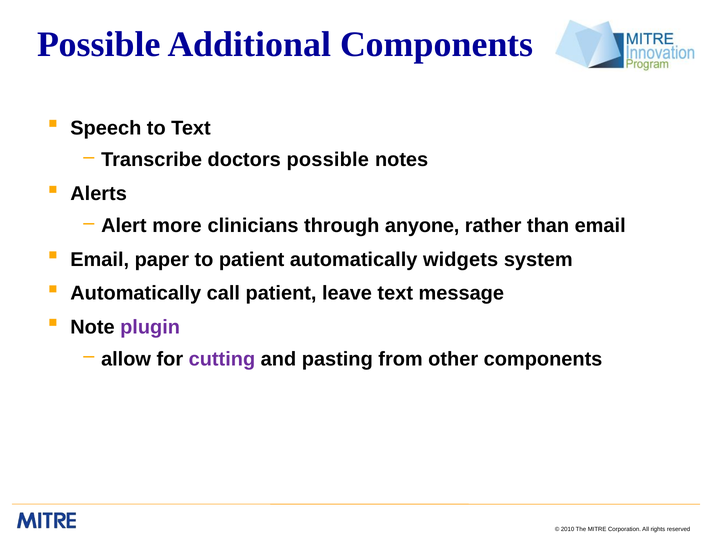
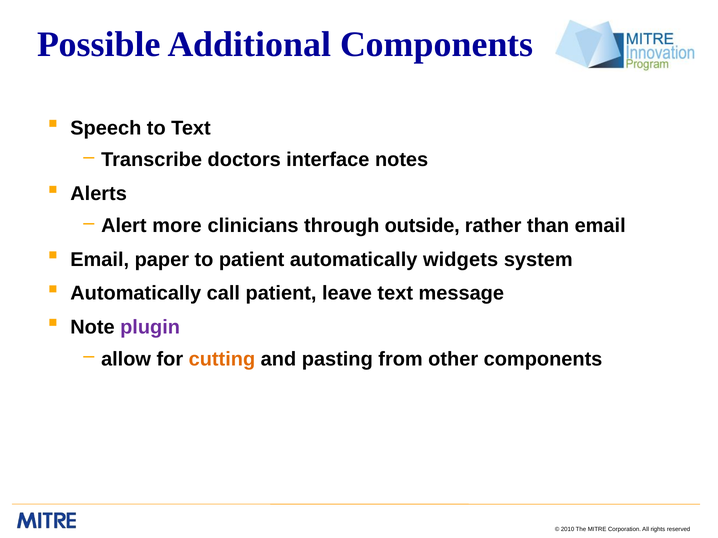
doctors possible: possible -> interface
anyone: anyone -> outside
cutting colour: purple -> orange
